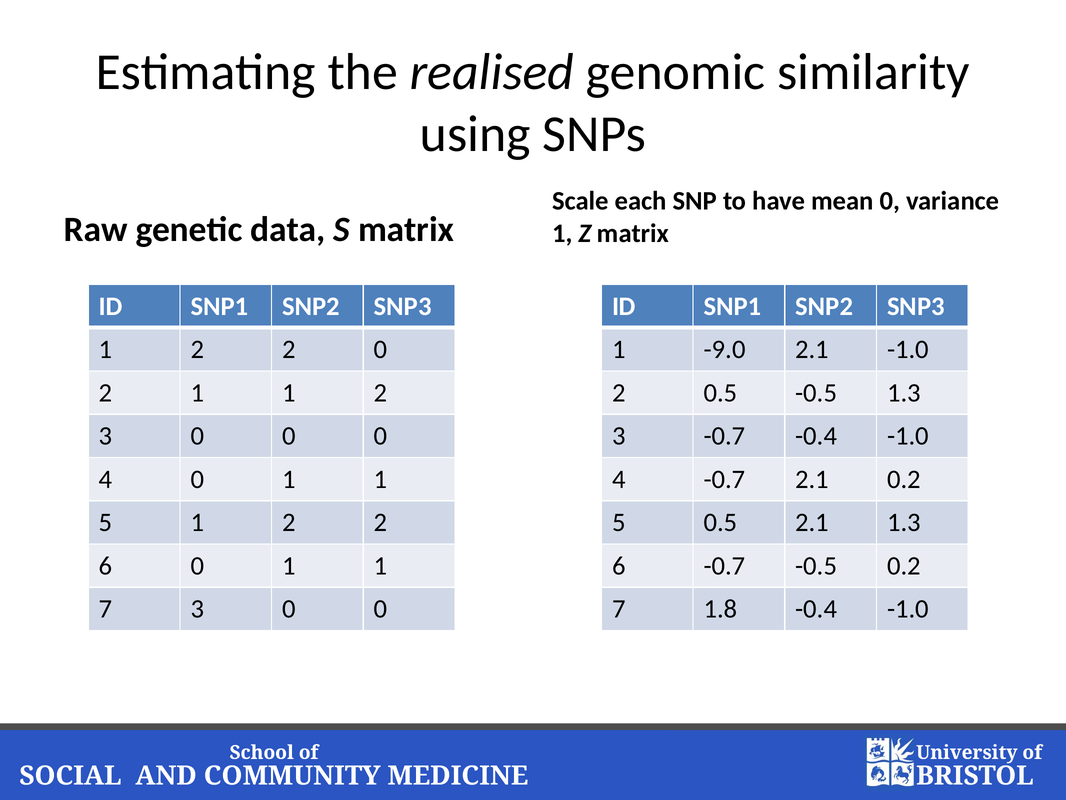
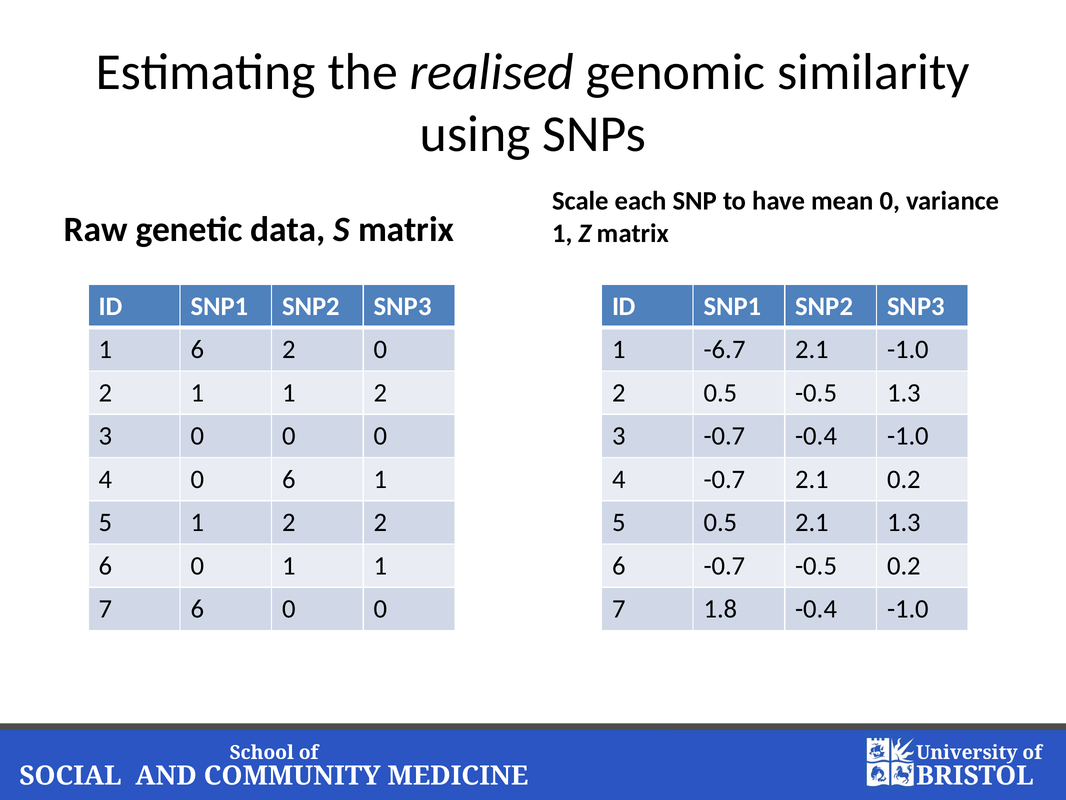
2 at (197, 349): 2 -> 6
-9.0: -9.0 -> -6.7
4 0 1: 1 -> 6
7 3: 3 -> 6
